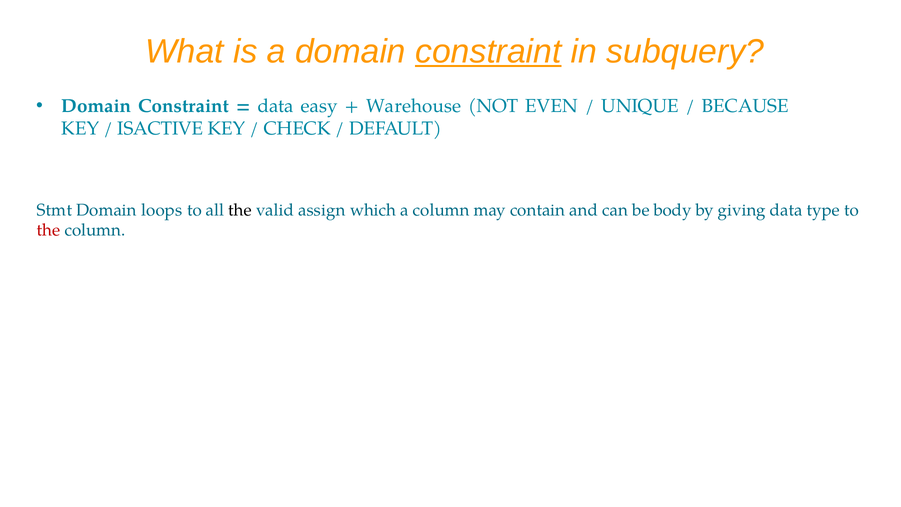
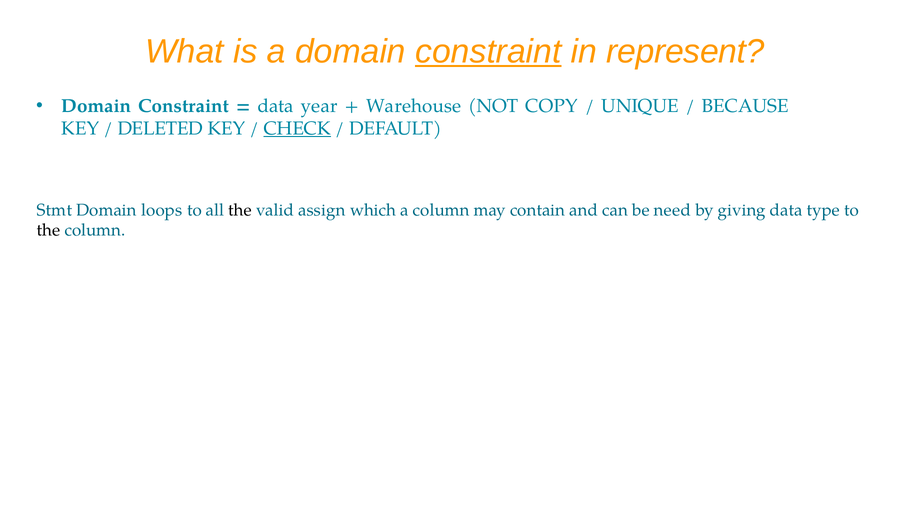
subquery: subquery -> represent
easy: easy -> year
EVEN: EVEN -> COPY
ISACTIVE: ISACTIVE -> DELETED
CHECK underline: none -> present
body: body -> need
the at (49, 230) colour: red -> black
